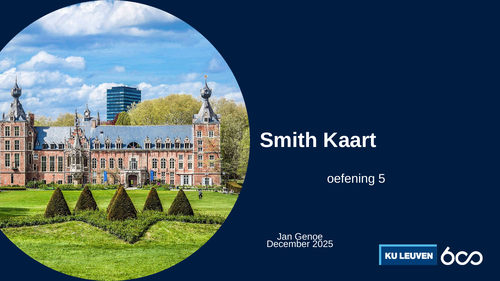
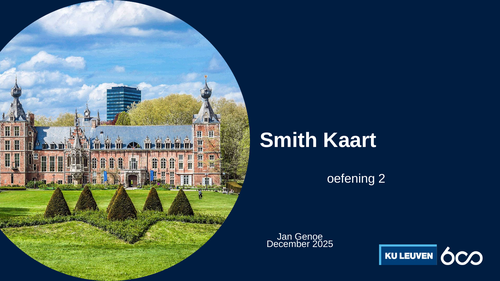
5: 5 -> 2
